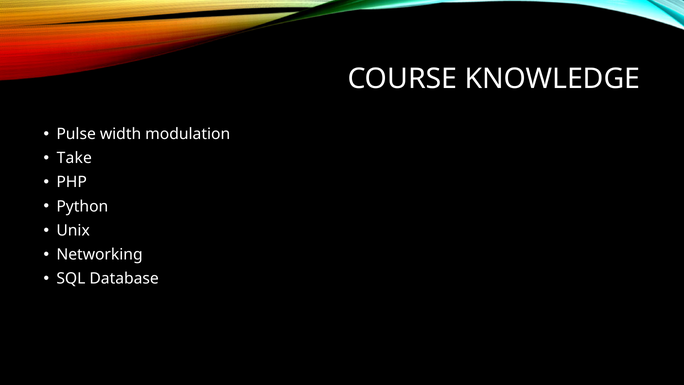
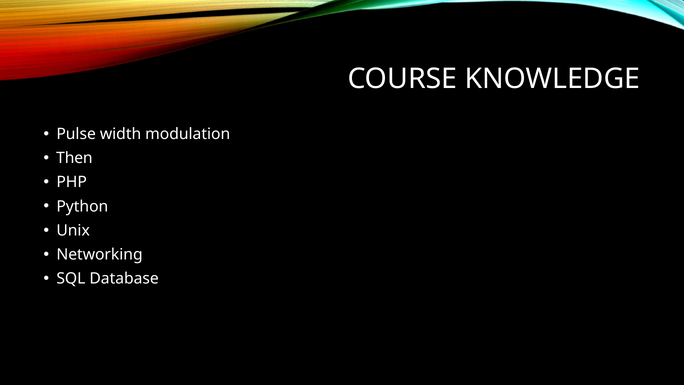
Take: Take -> Then
